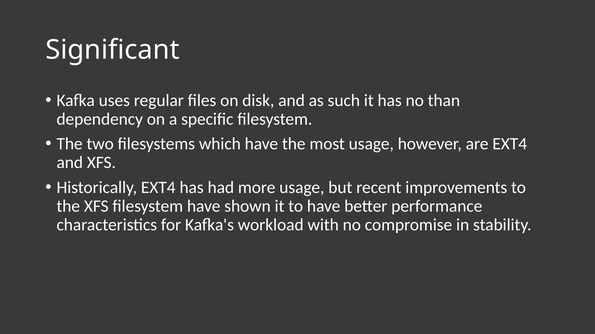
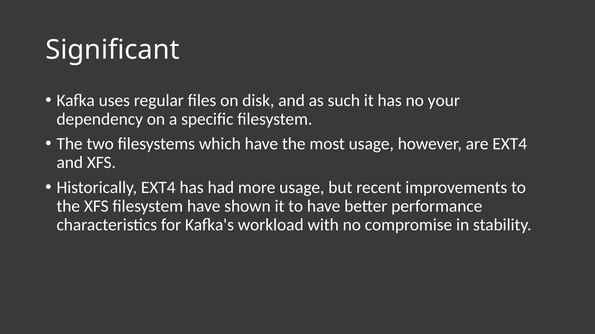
than: than -> your
